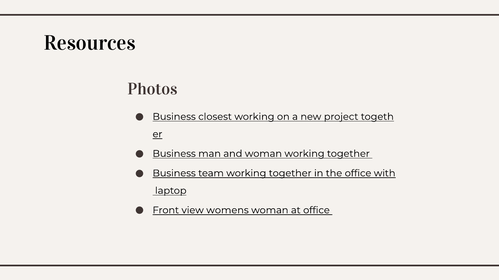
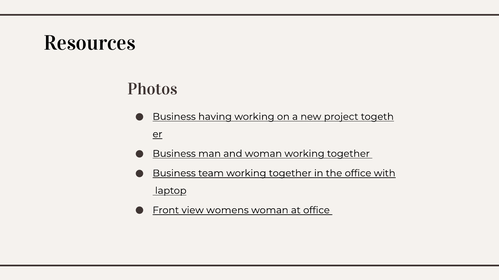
closest: closest -> having
